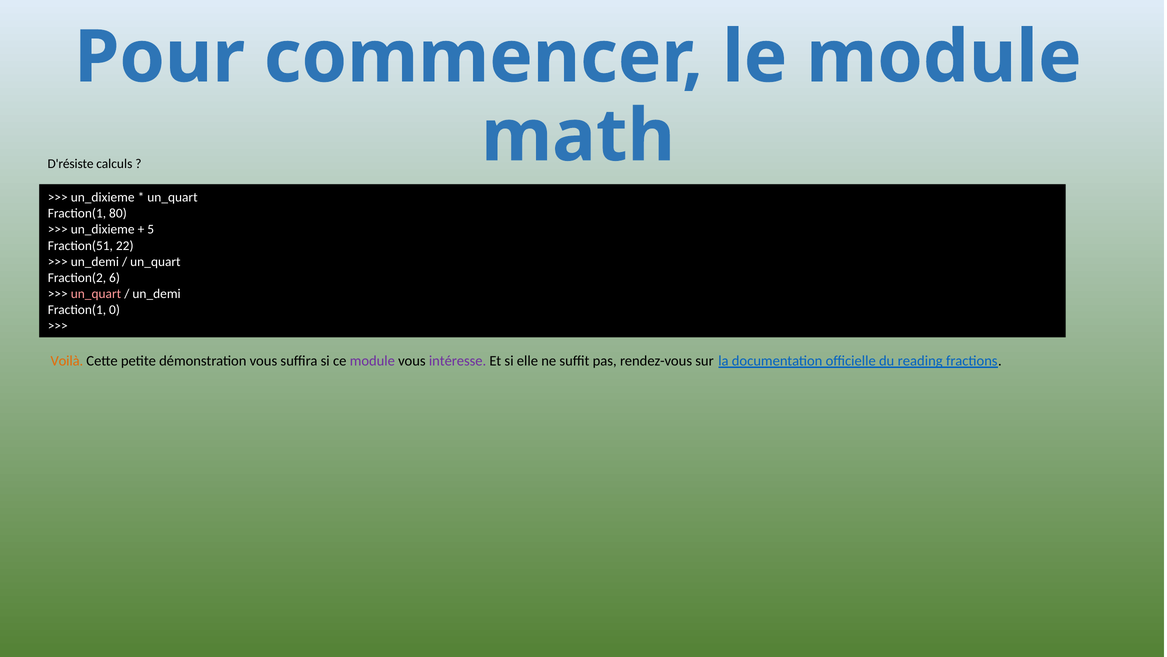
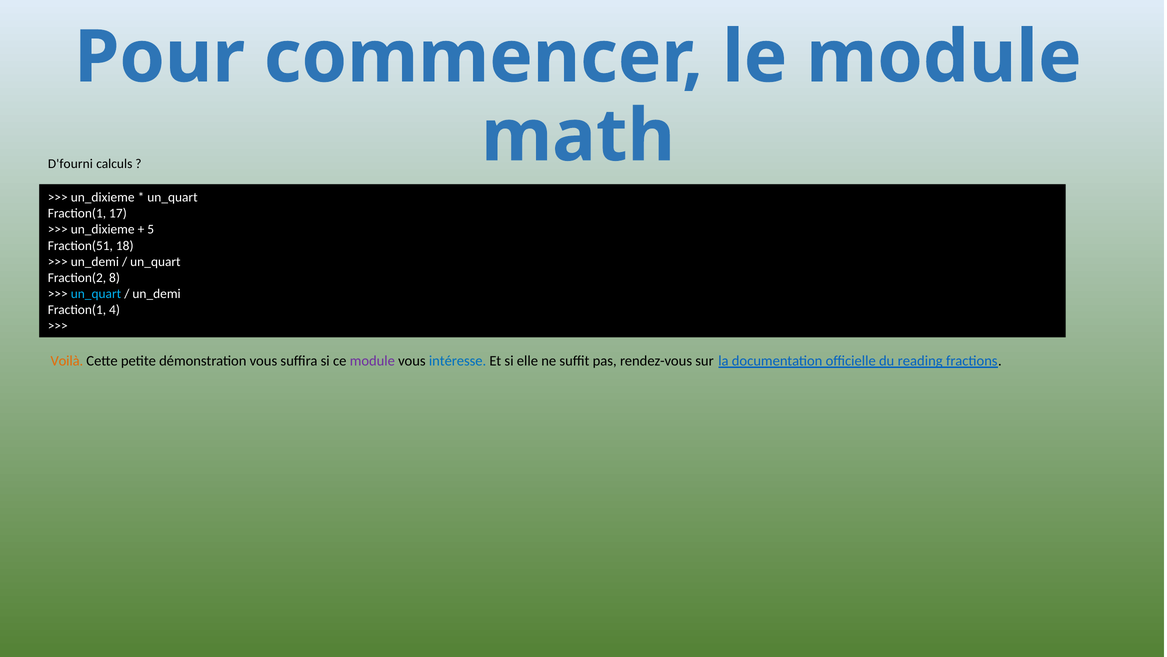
D'résiste: D'résiste -> D'fourni
80: 80 -> 17
22: 22 -> 18
6: 6 -> 8
un_quart at (96, 294) colour: pink -> light blue
0: 0 -> 4
intéresse colour: purple -> blue
